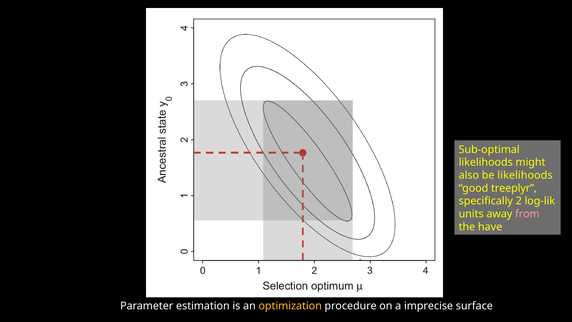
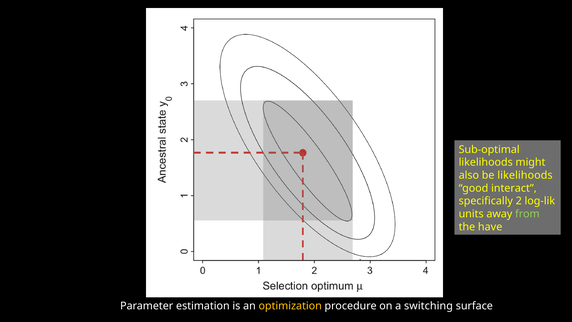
treeplyr: treeplyr -> interact
from colour: pink -> light green
imprecise: imprecise -> switching
